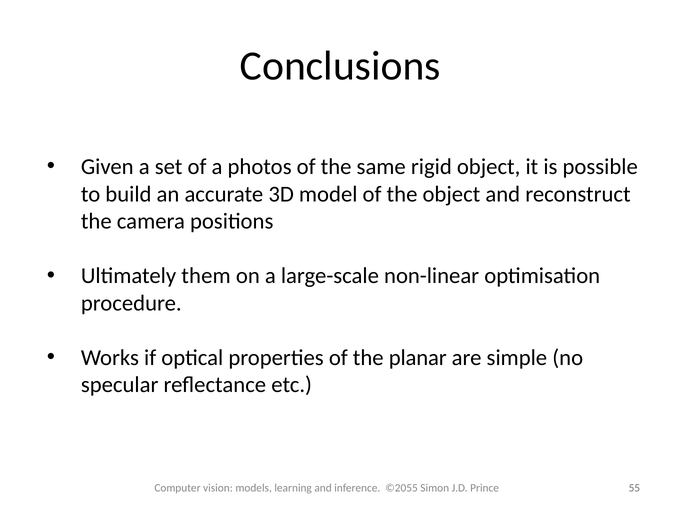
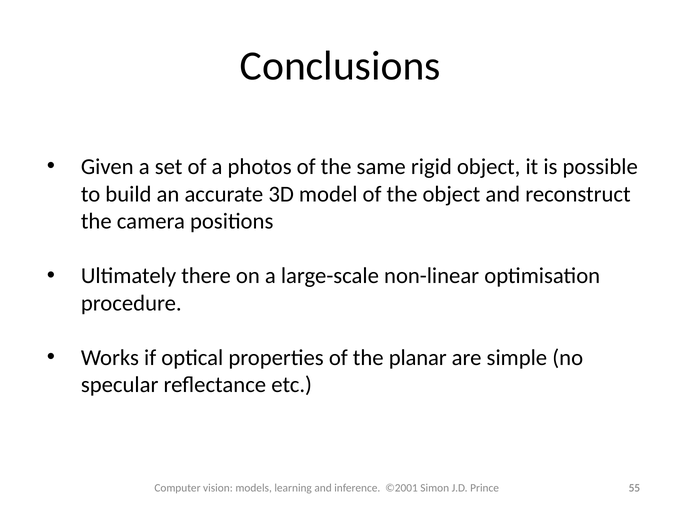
them: them -> there
©2055: ©2055 -> ©2001
